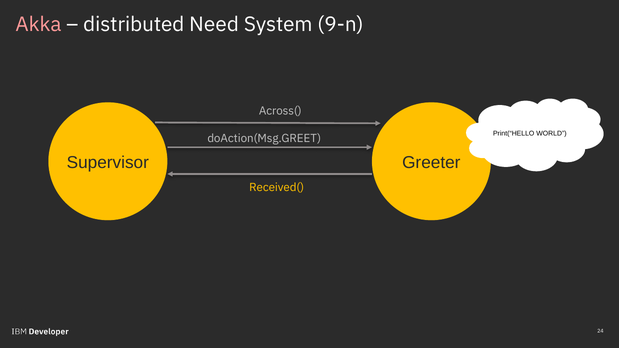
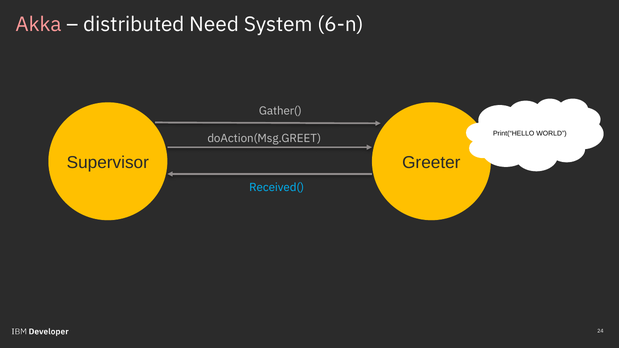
9-n: 9-n -> 6-n
Across(: Across( -> Gather(
Received( colour: yellow -> light blue
